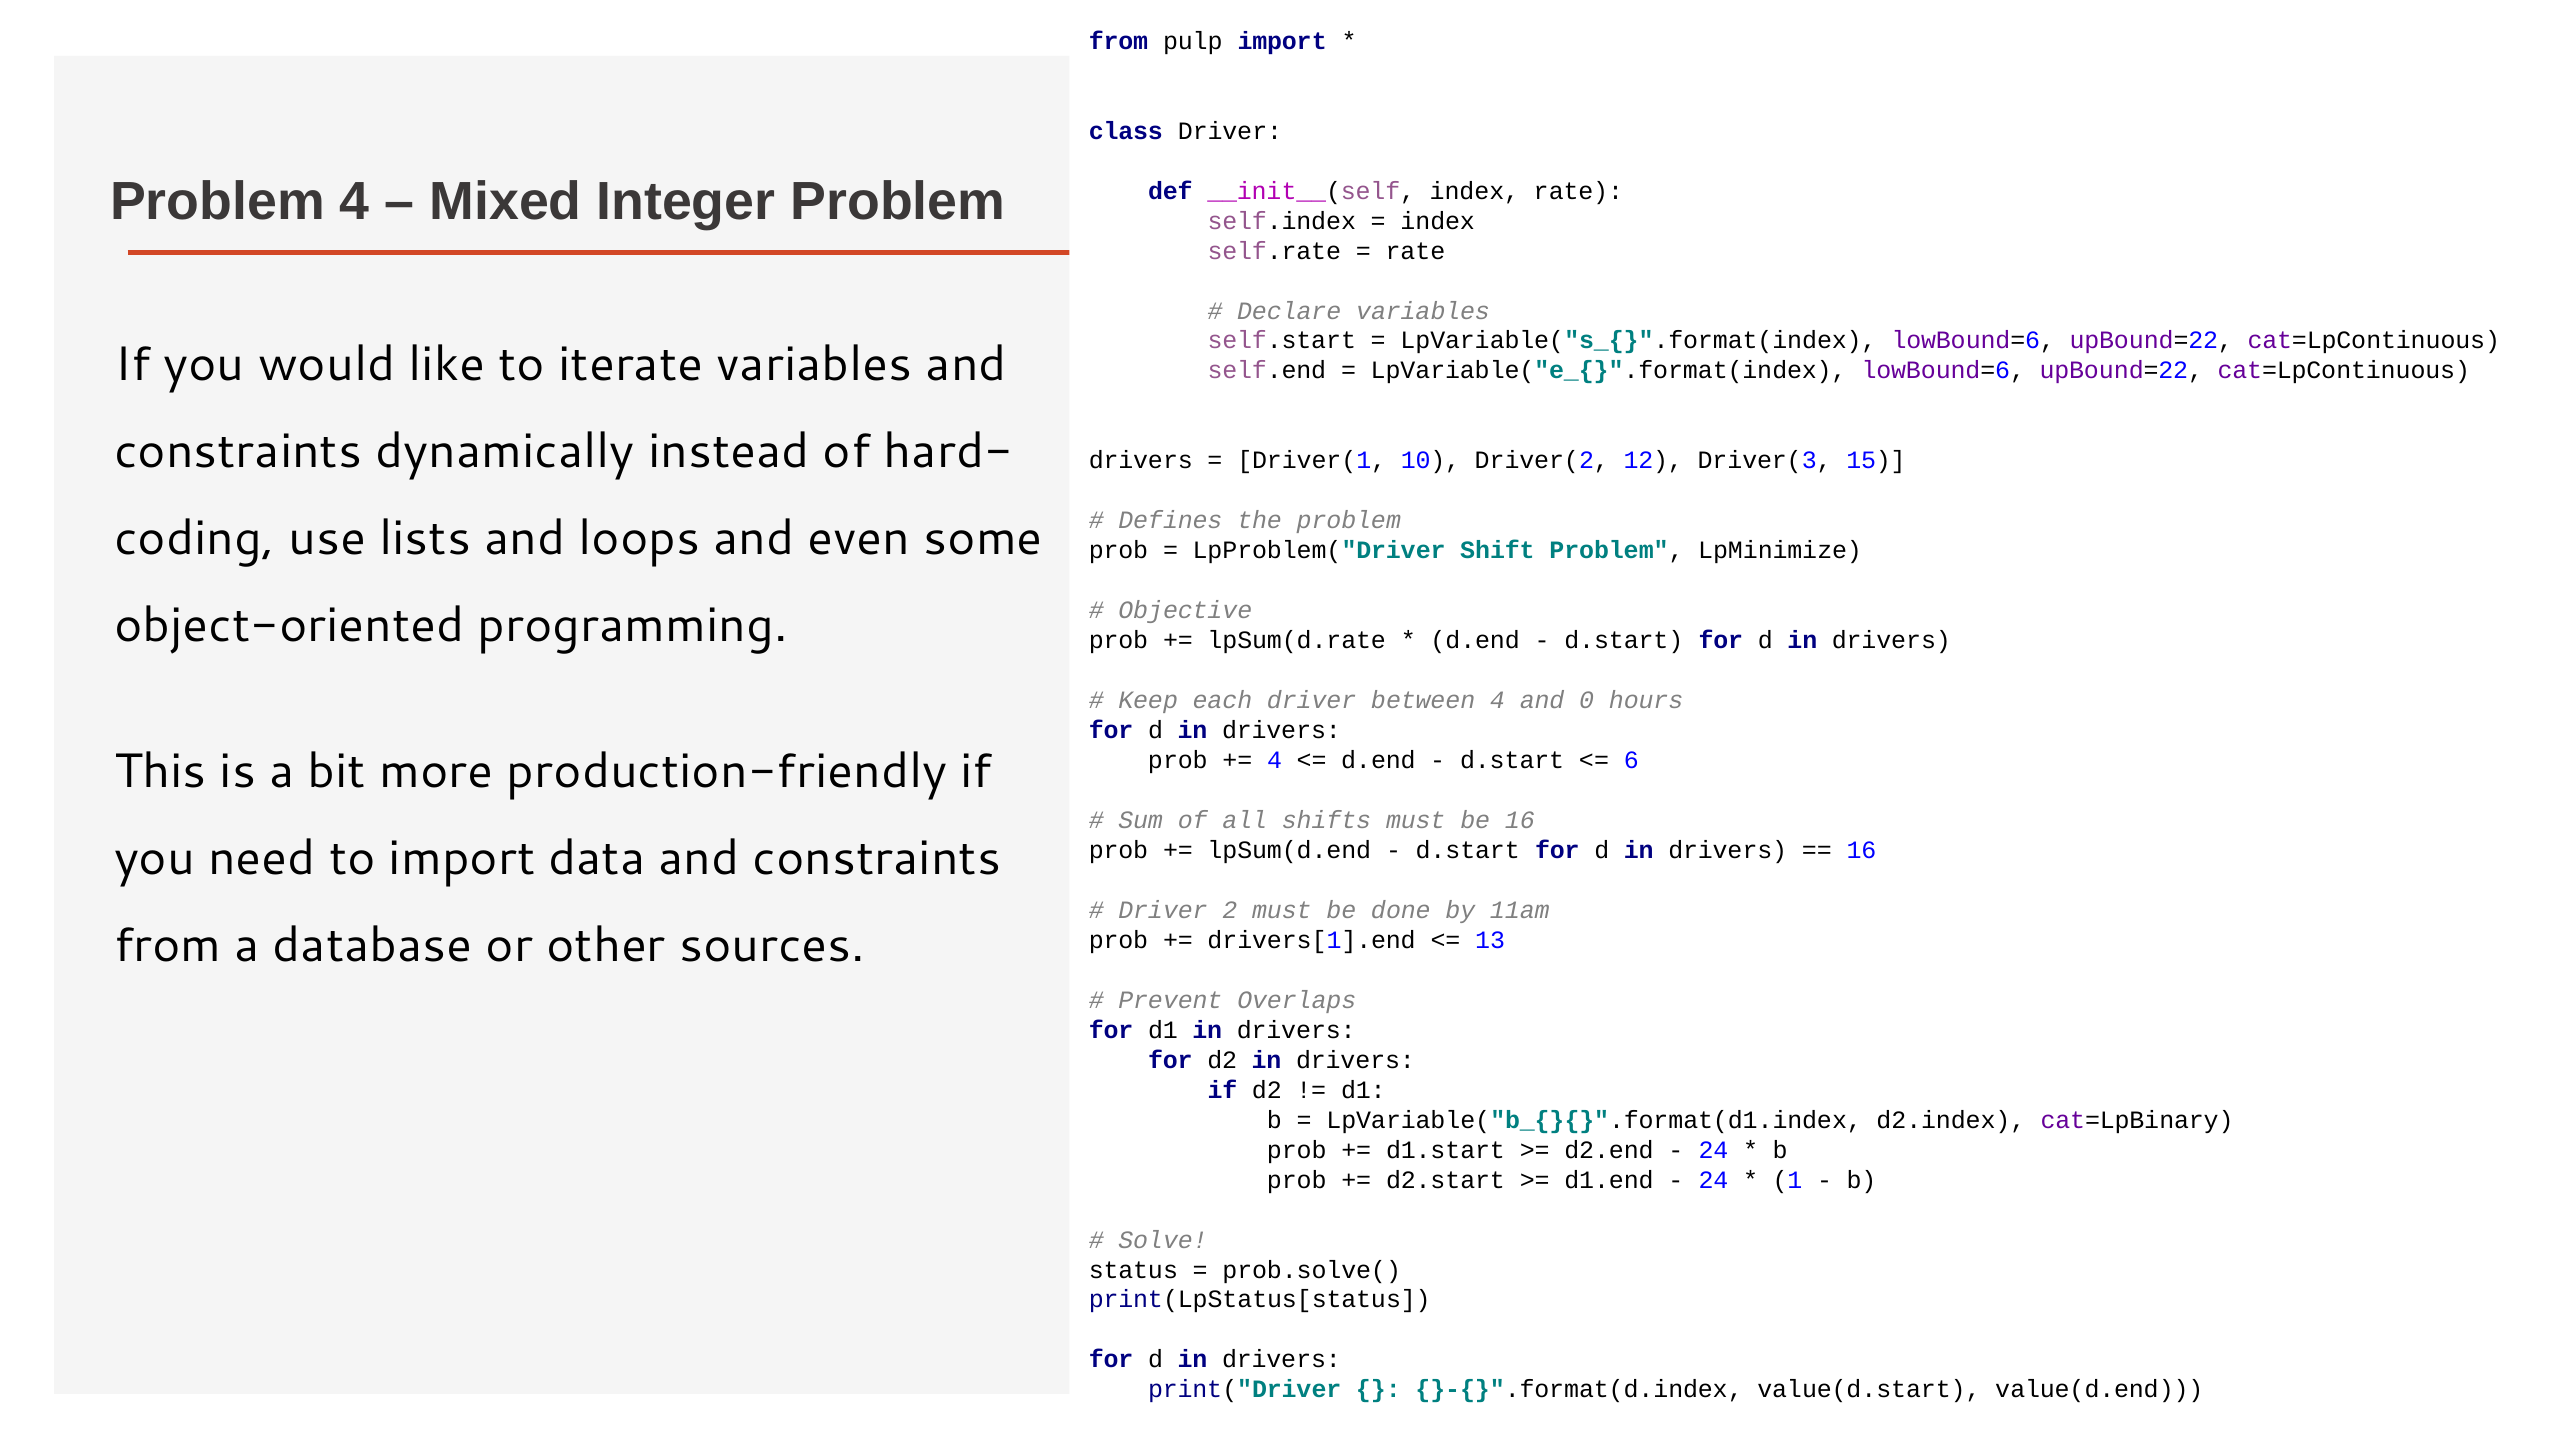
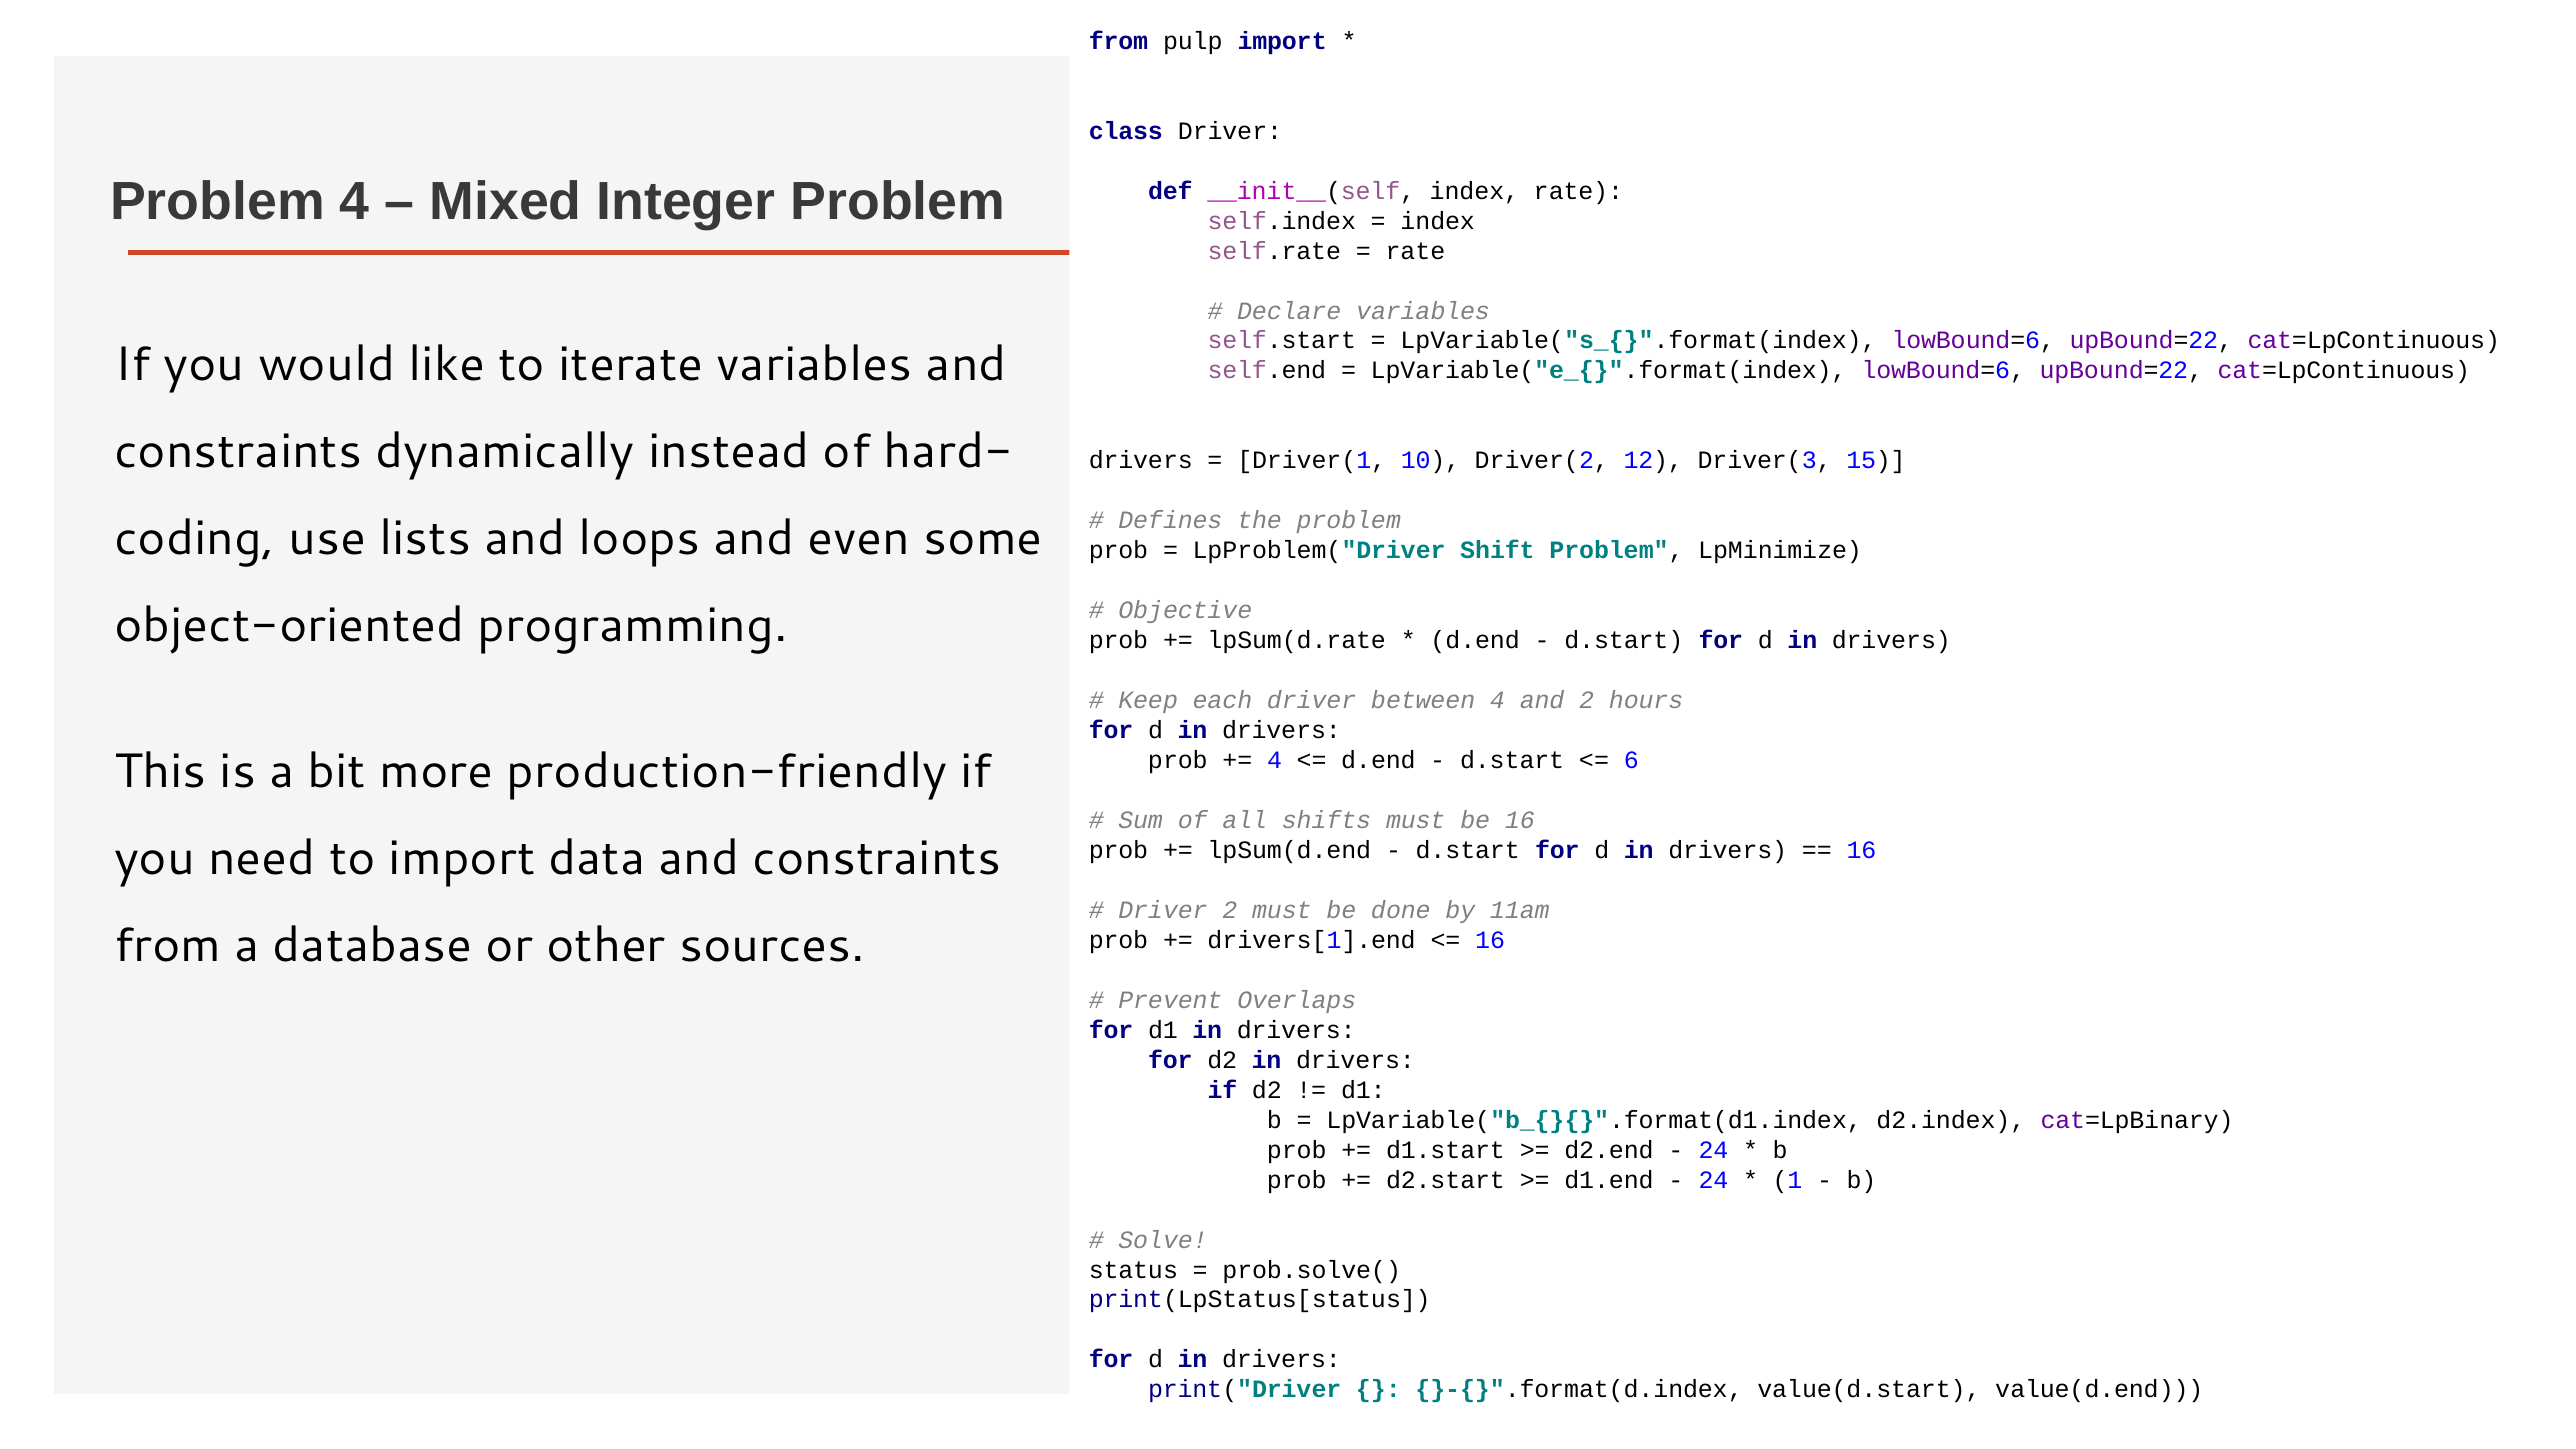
and 0: 0 -> 2
13 at (1490, 940): 13 -> 16
